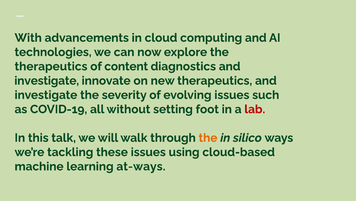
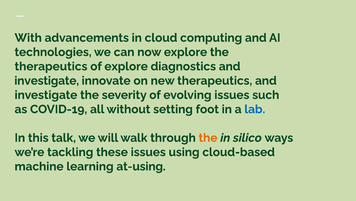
of content: content -> explore
lab colour: red -> blue
at-ways: at-ways -> at-using
